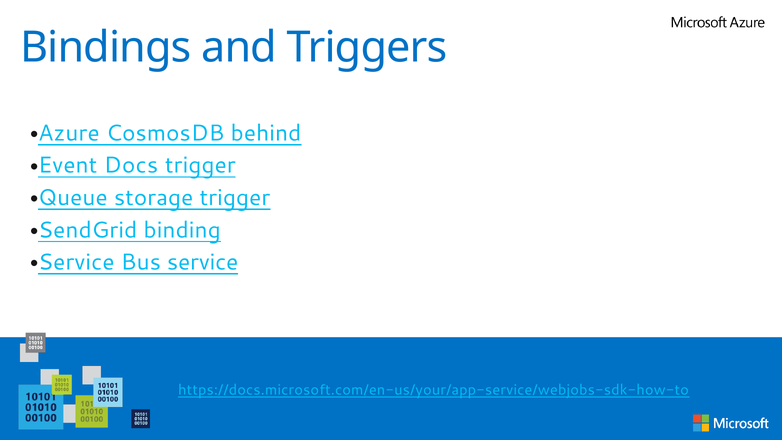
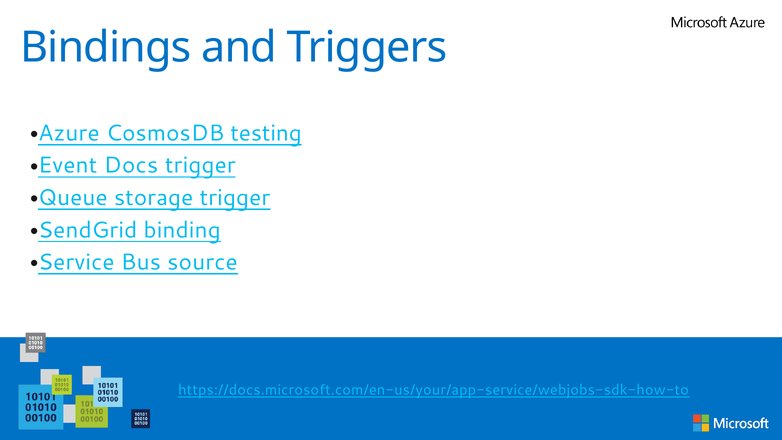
behind: behind -> testing
Bus service: service -> source
